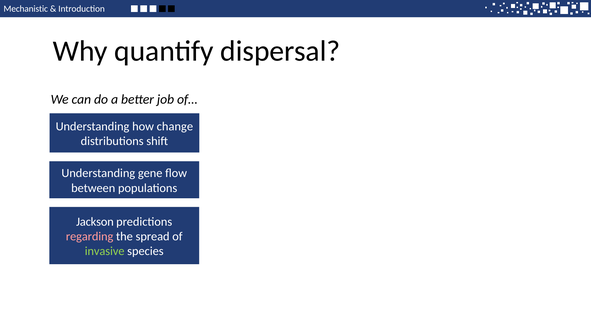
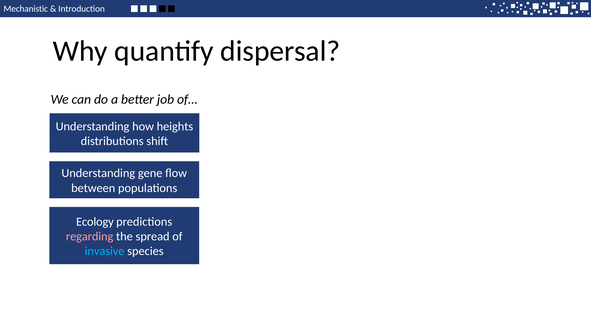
change: change -> heights
Jackson: Jackson -> Ecology
invasive colour: light green -> light blue
